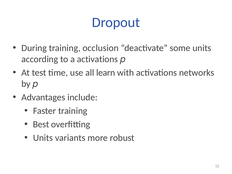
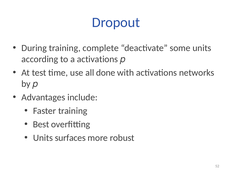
occlusion: occlusion -> complete
learn: learn -> done
variants: variants -> surfaces
